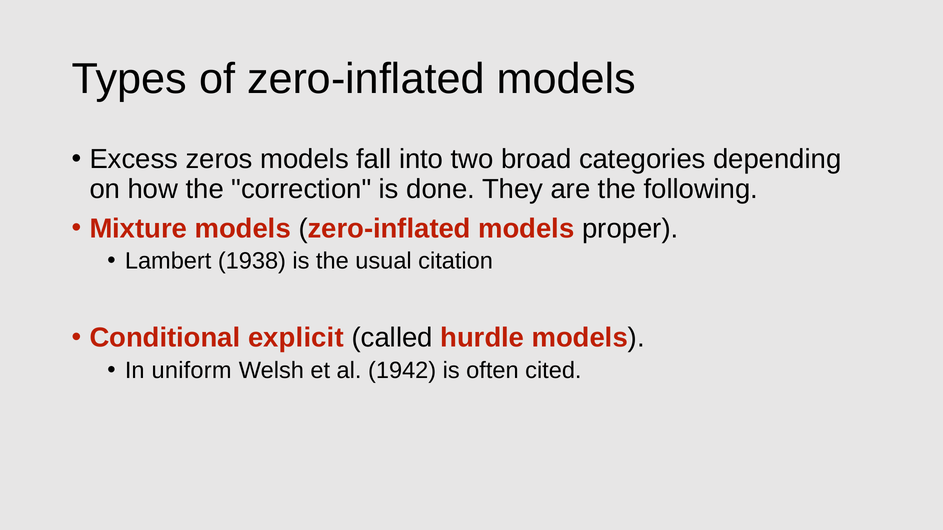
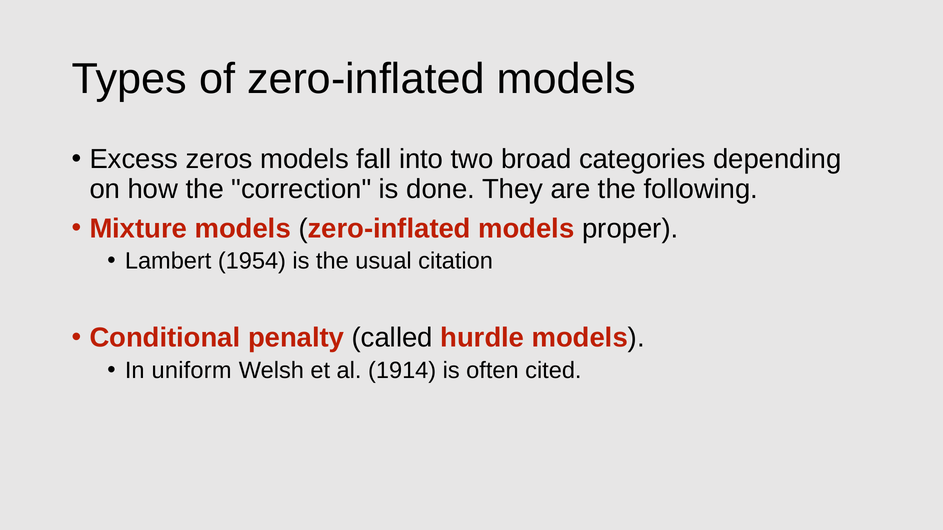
1938: 1938 -> 1954
explicit: explicit -> penalty
1942: 1942 -> 1914
